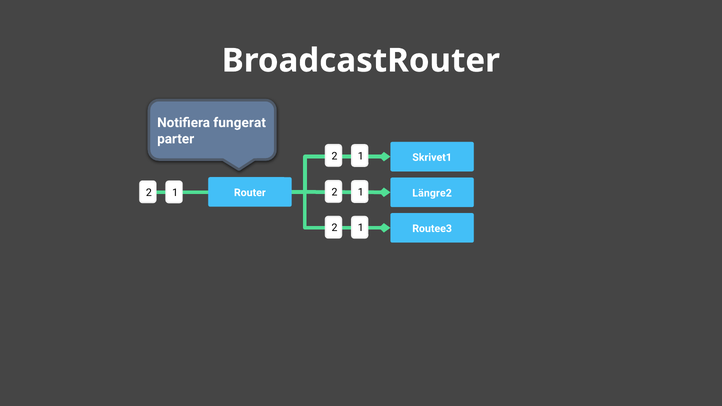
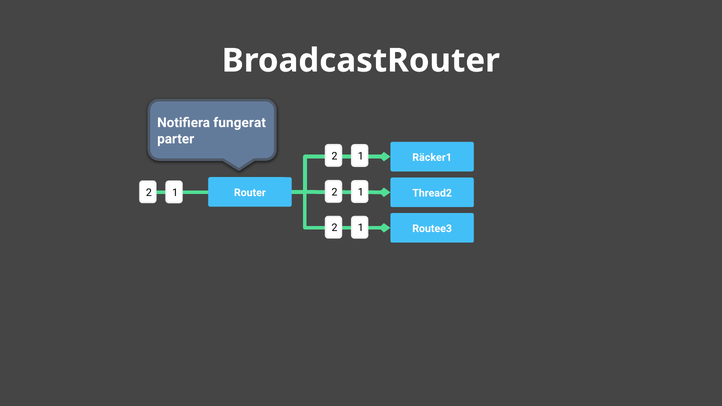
Skrivet1: Skrivet1 -> Räcker1
Längre2: Längre2 -> Thread2
